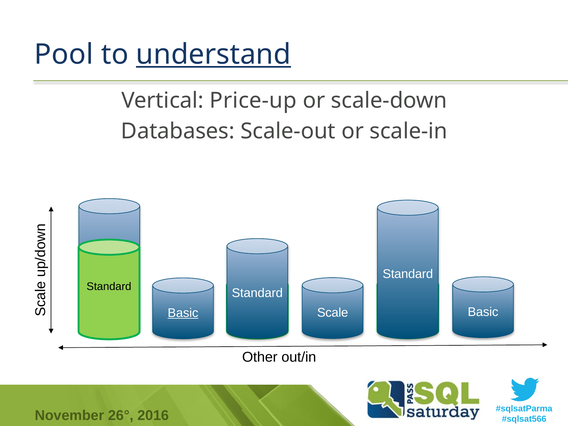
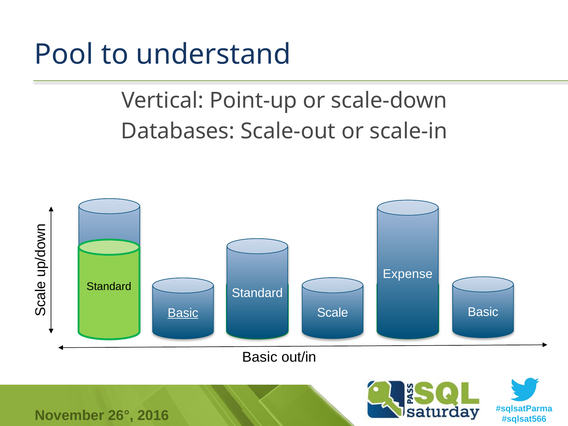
understand underline: present -> none
Price-up: Price-up -> Point-up
Standard at (408, 274): Standard -> Expense
Other at (260, 357): Other -> Basic
